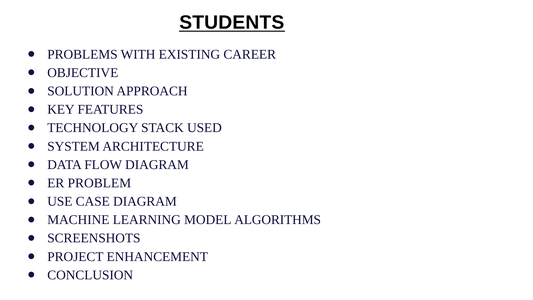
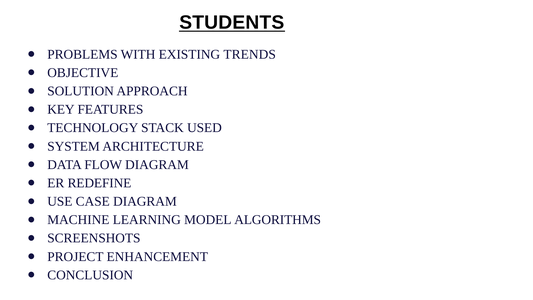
CAREER: CAREER -> TRENDS
PROBLEM: PROBLEM -> REDEFINE
